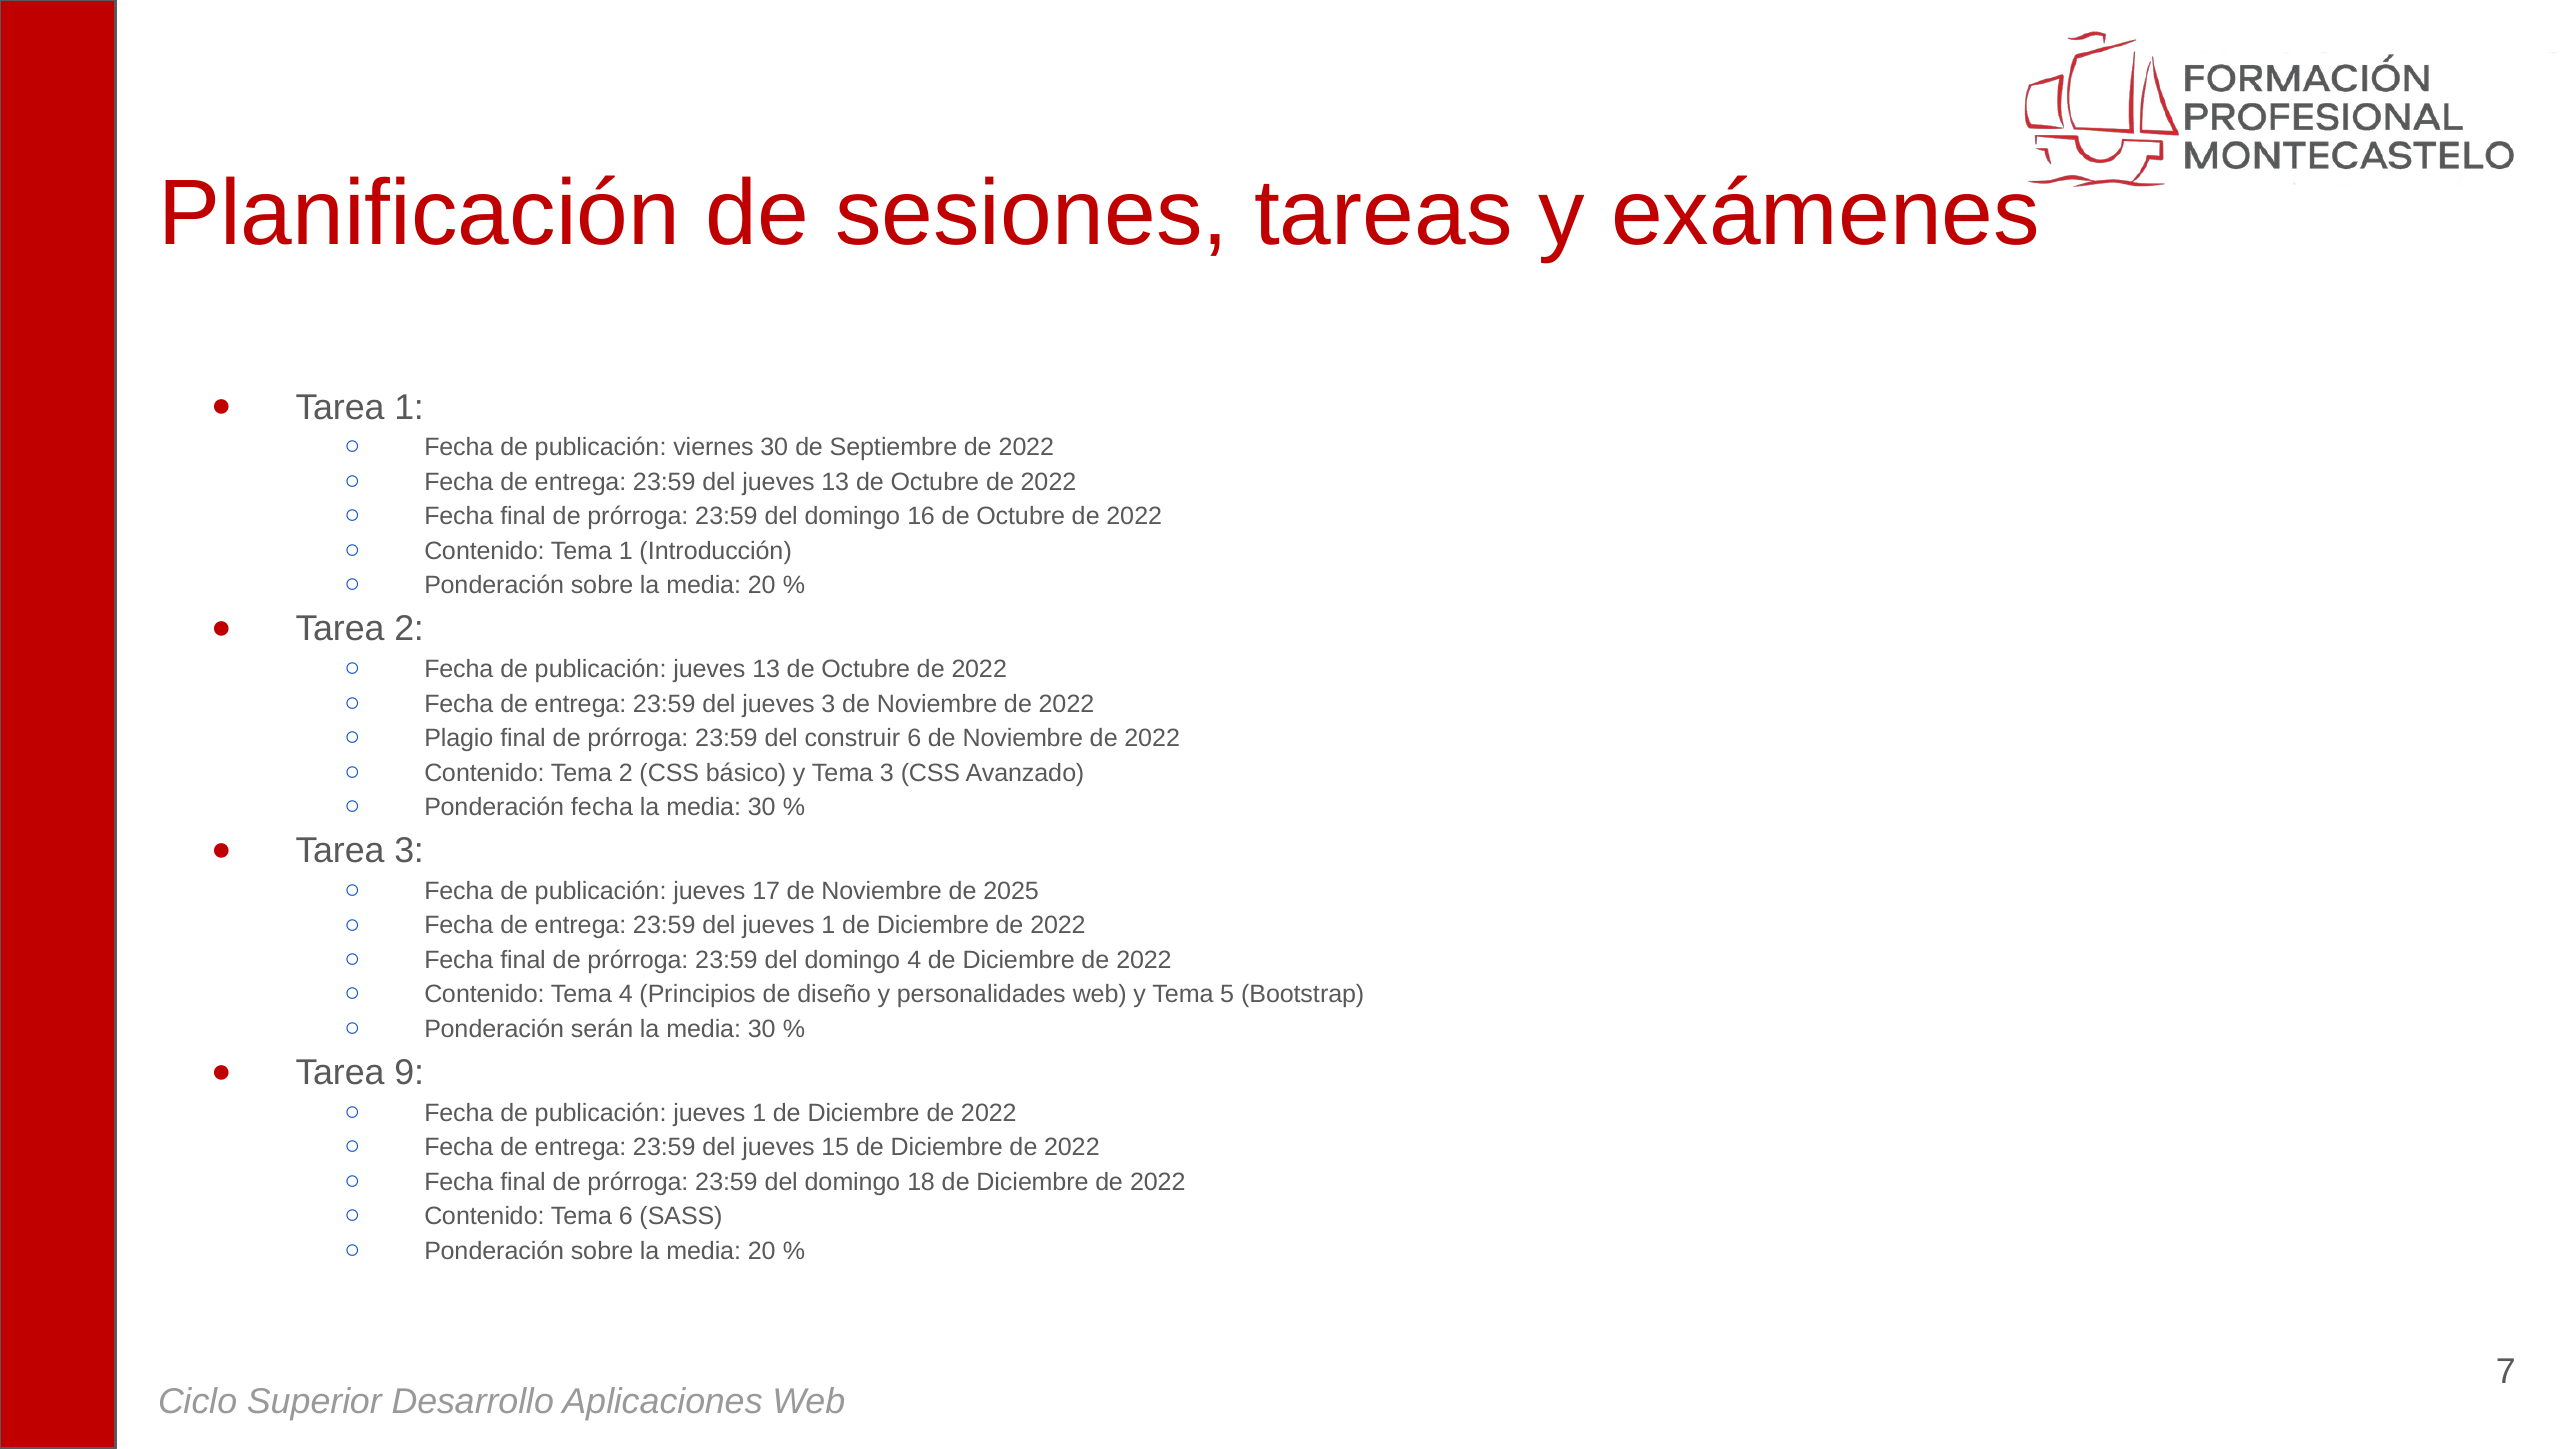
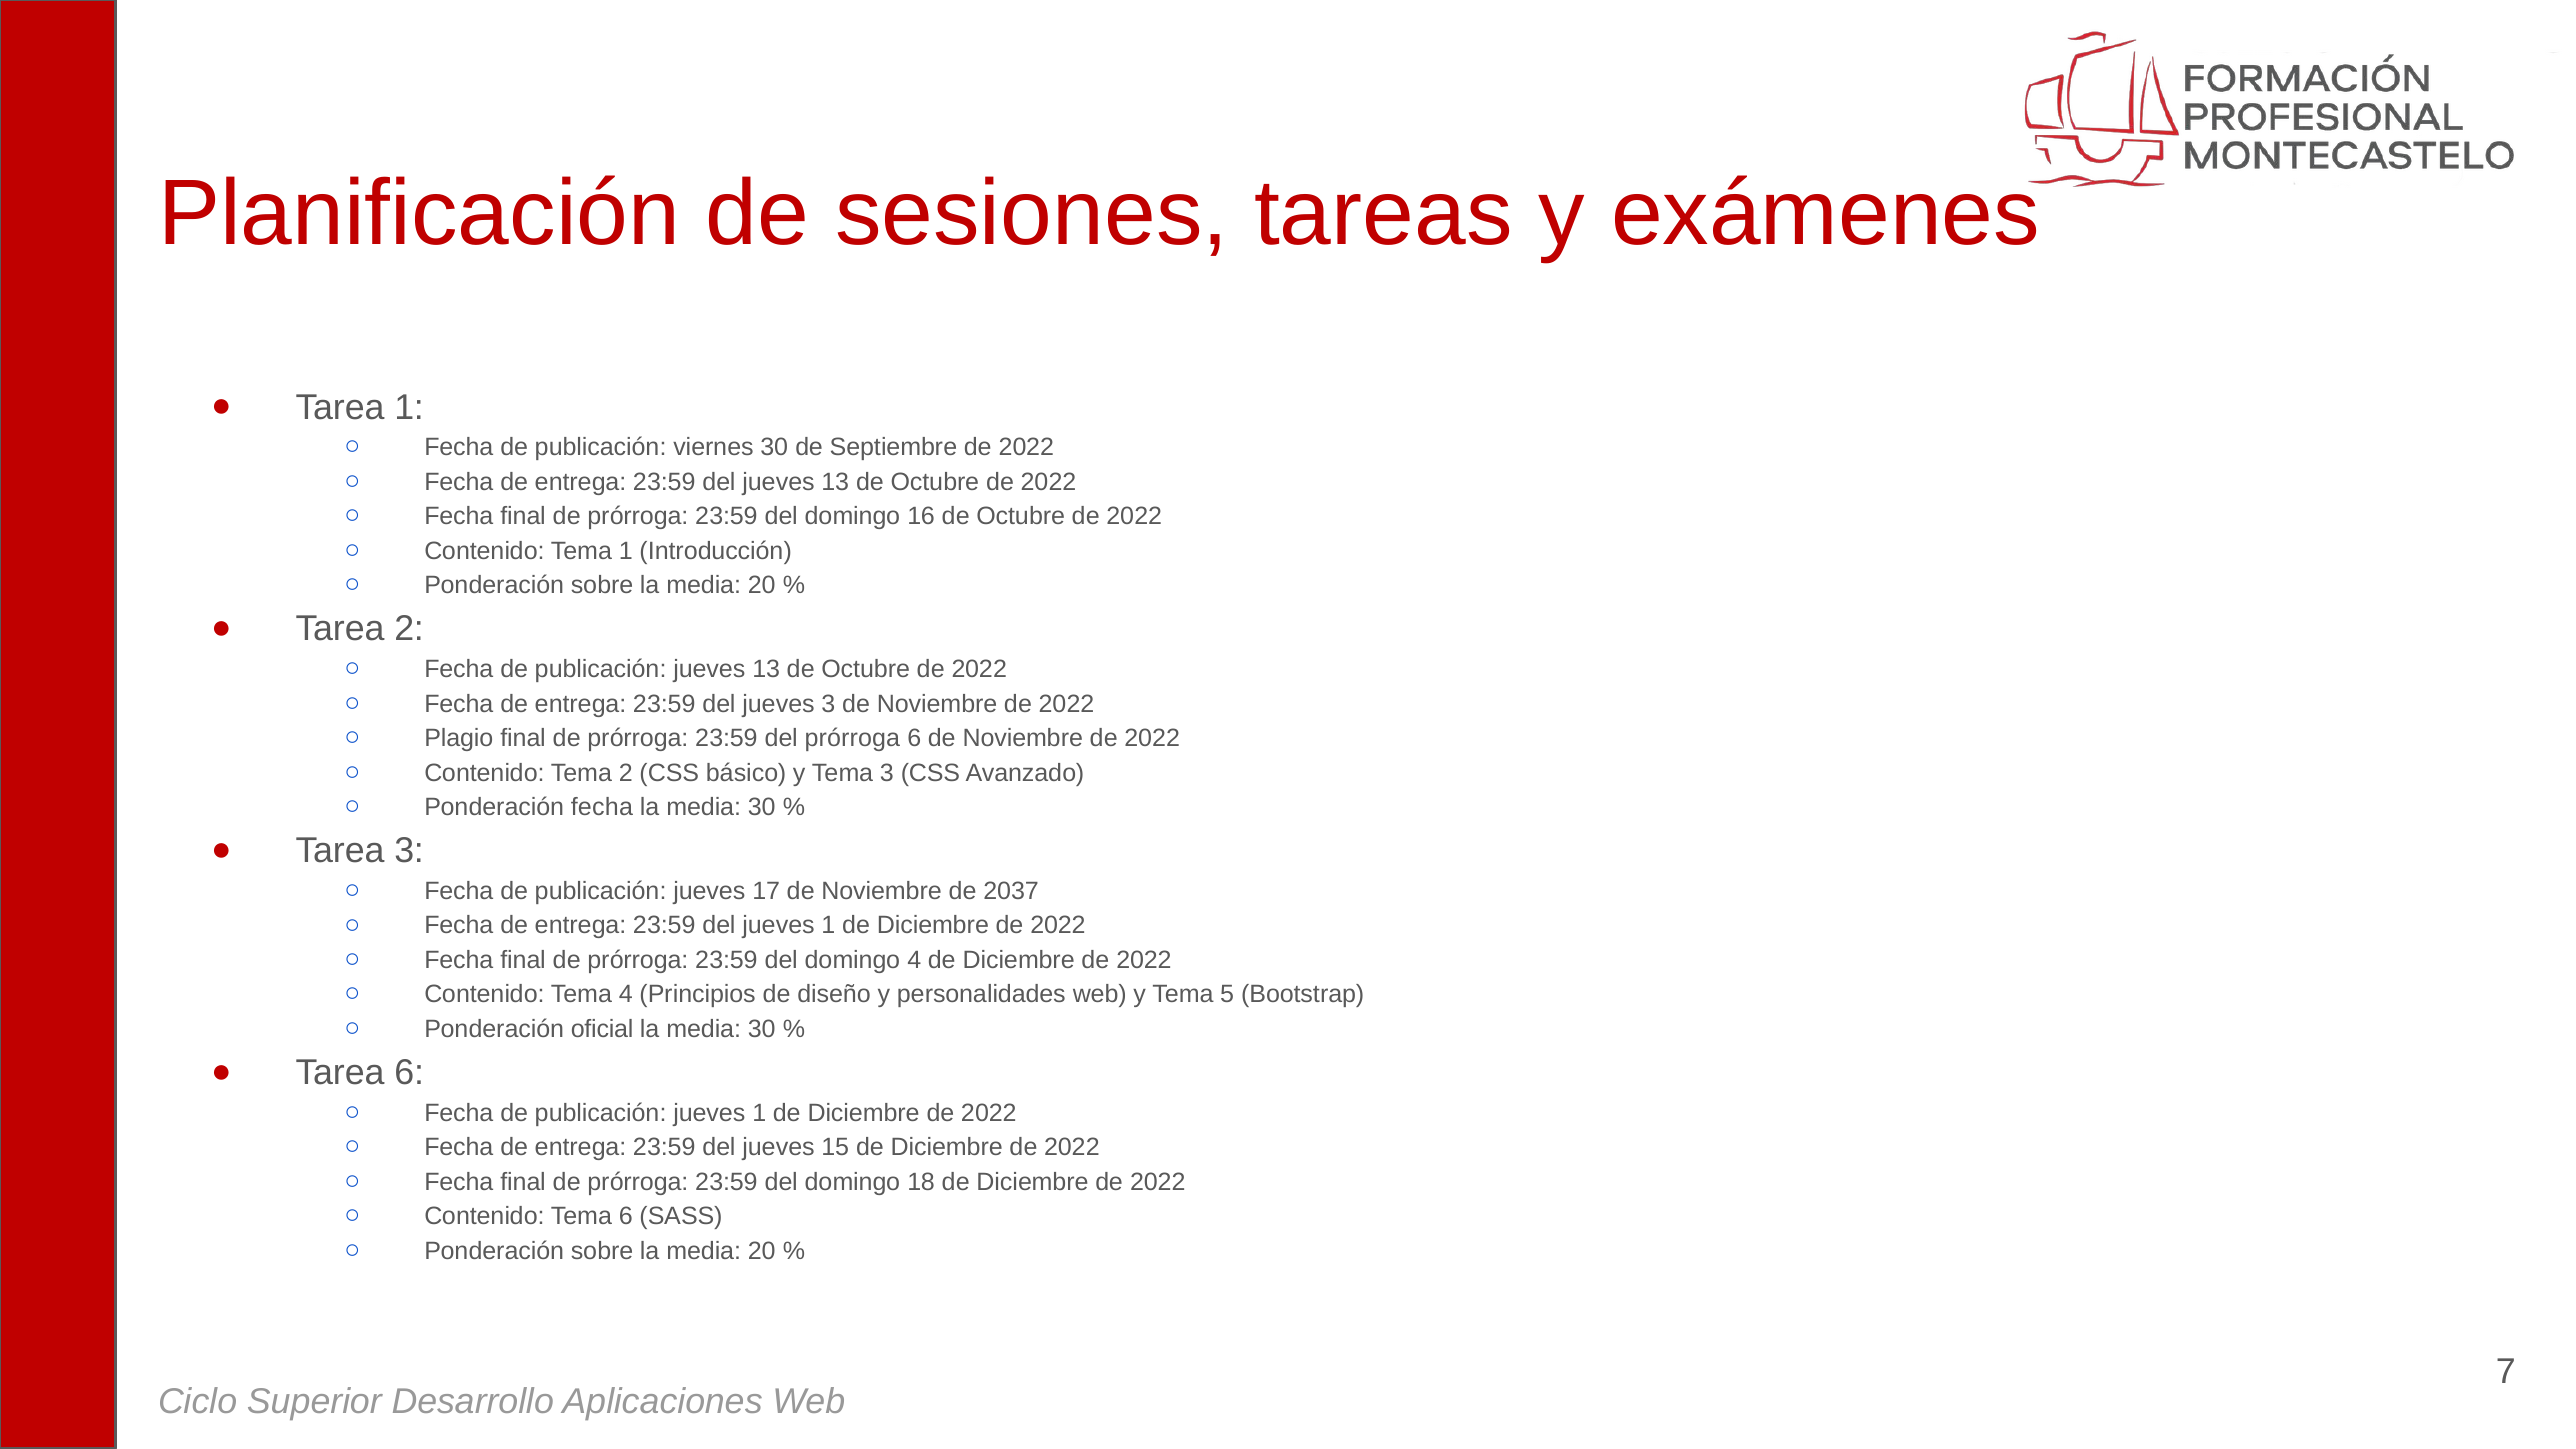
del construir: construir -> prórroga
2025: 2025 -> 2037
serán: serán -> oficial
Tarea 9: 9 -> 6
